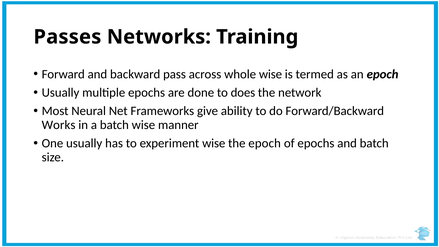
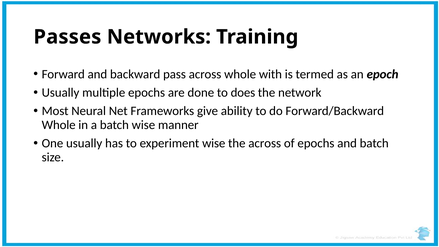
whole wise: wise -> with
Works at (59, 125): Works -> Whole
the epoch: epoch -> across
